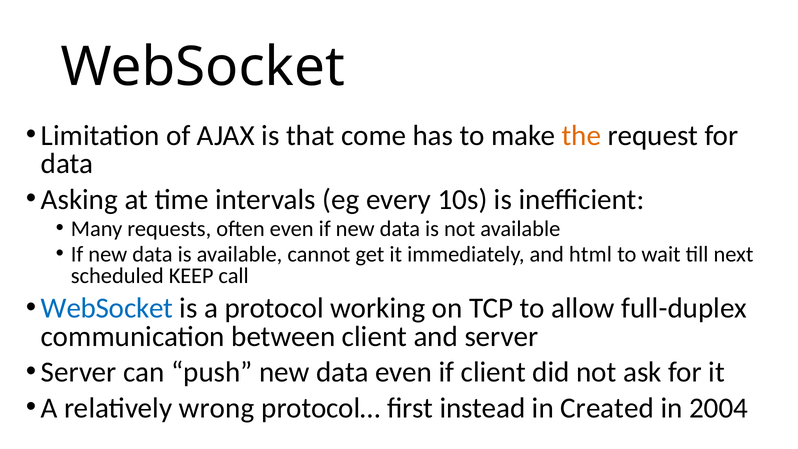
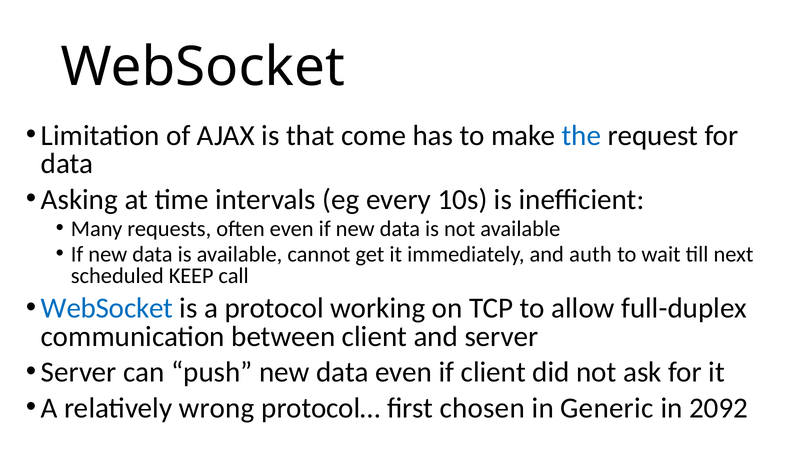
the colour: orange -> blue
html: html -> auth
instead: instead -> chosen
Created: Created -> Generic
2004: 2004 -> 2092
